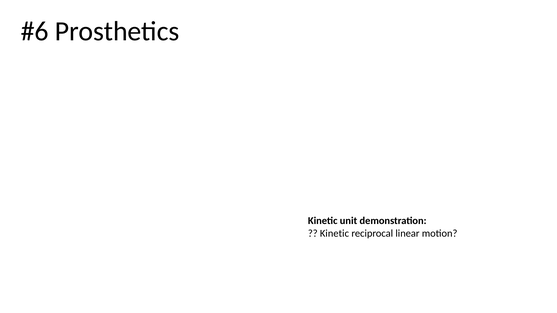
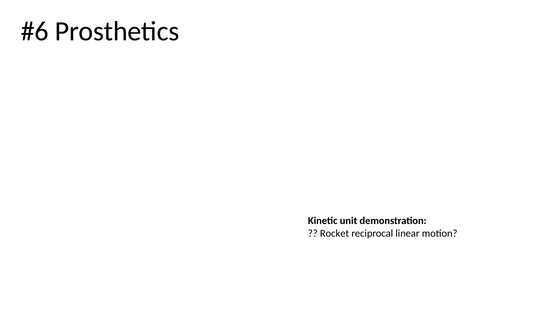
Kinetic at (334, 234): Kinetic -> Rocket
